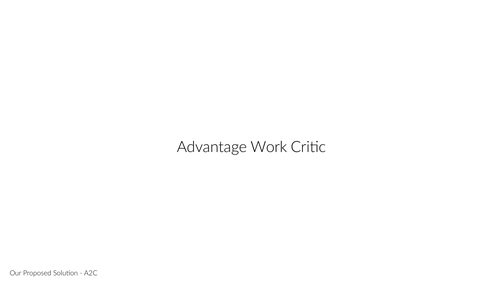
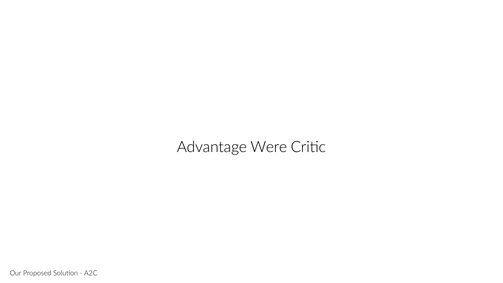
Work: Work -> Were
